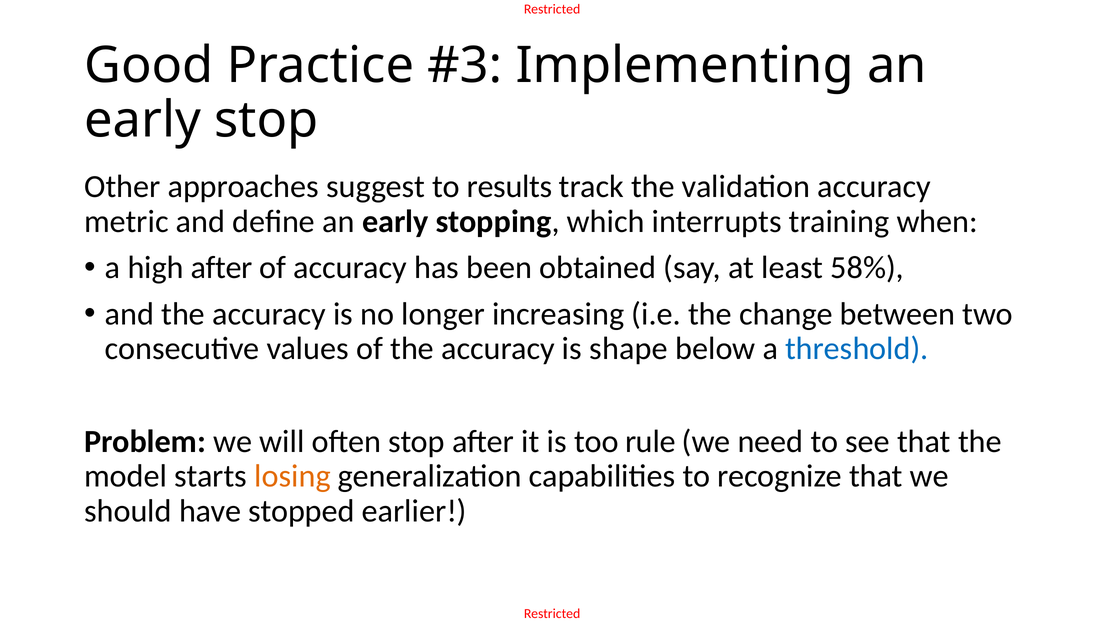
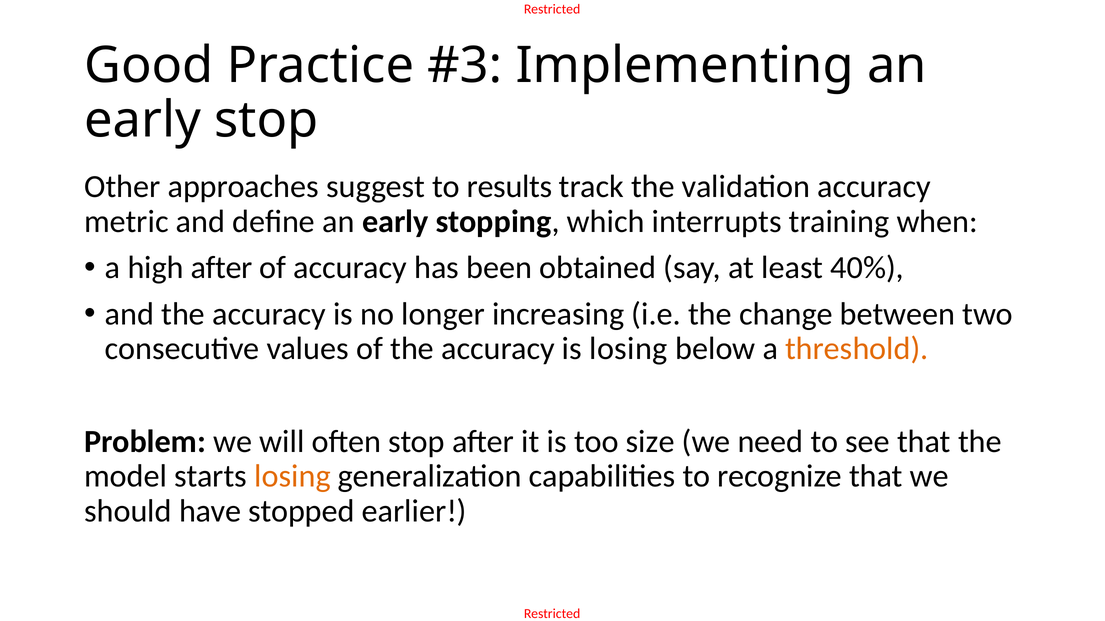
58%: 58% -> 40%
is shape: shape -> losing
threshold colour: blue -> orange
rule: rule -> size
